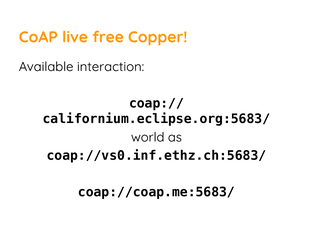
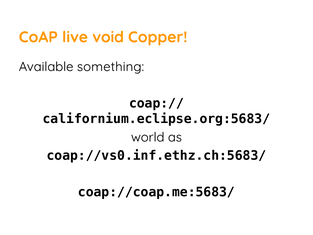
free: free -> void
interaction: interaction -> something
